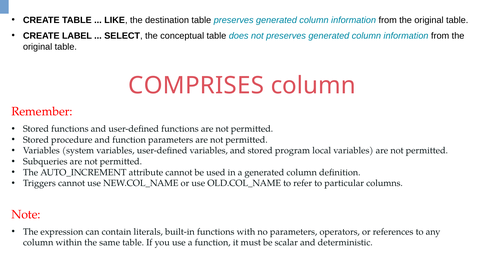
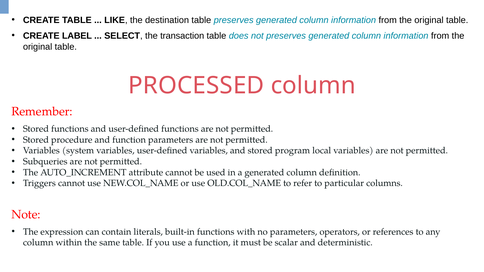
conceptual: conceptual -> transaction
COMPRISES: COMPRISES -> PROCESSED
